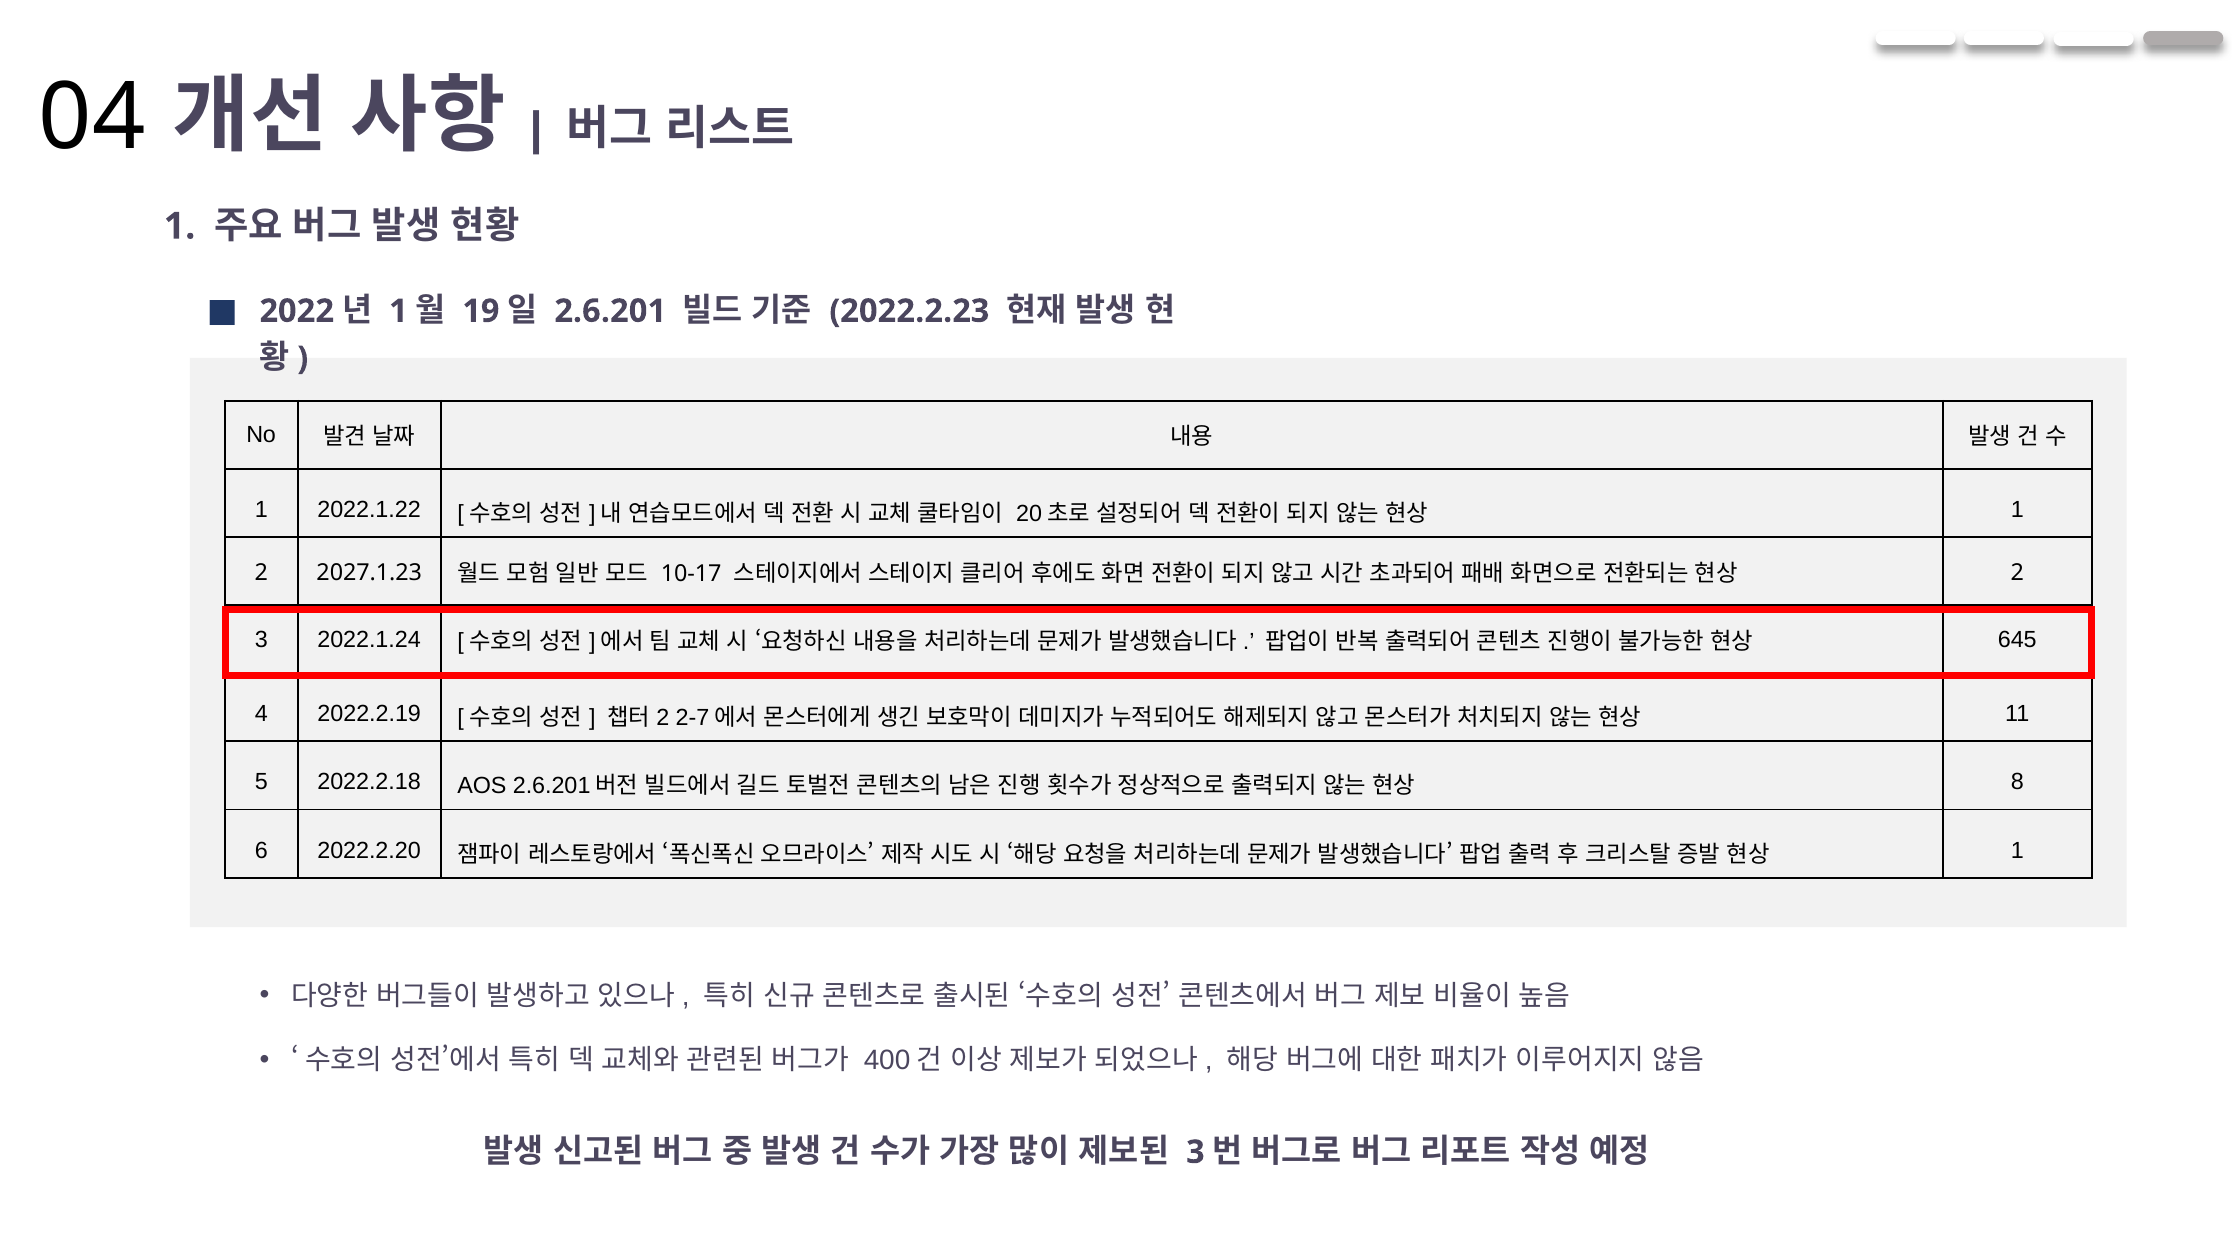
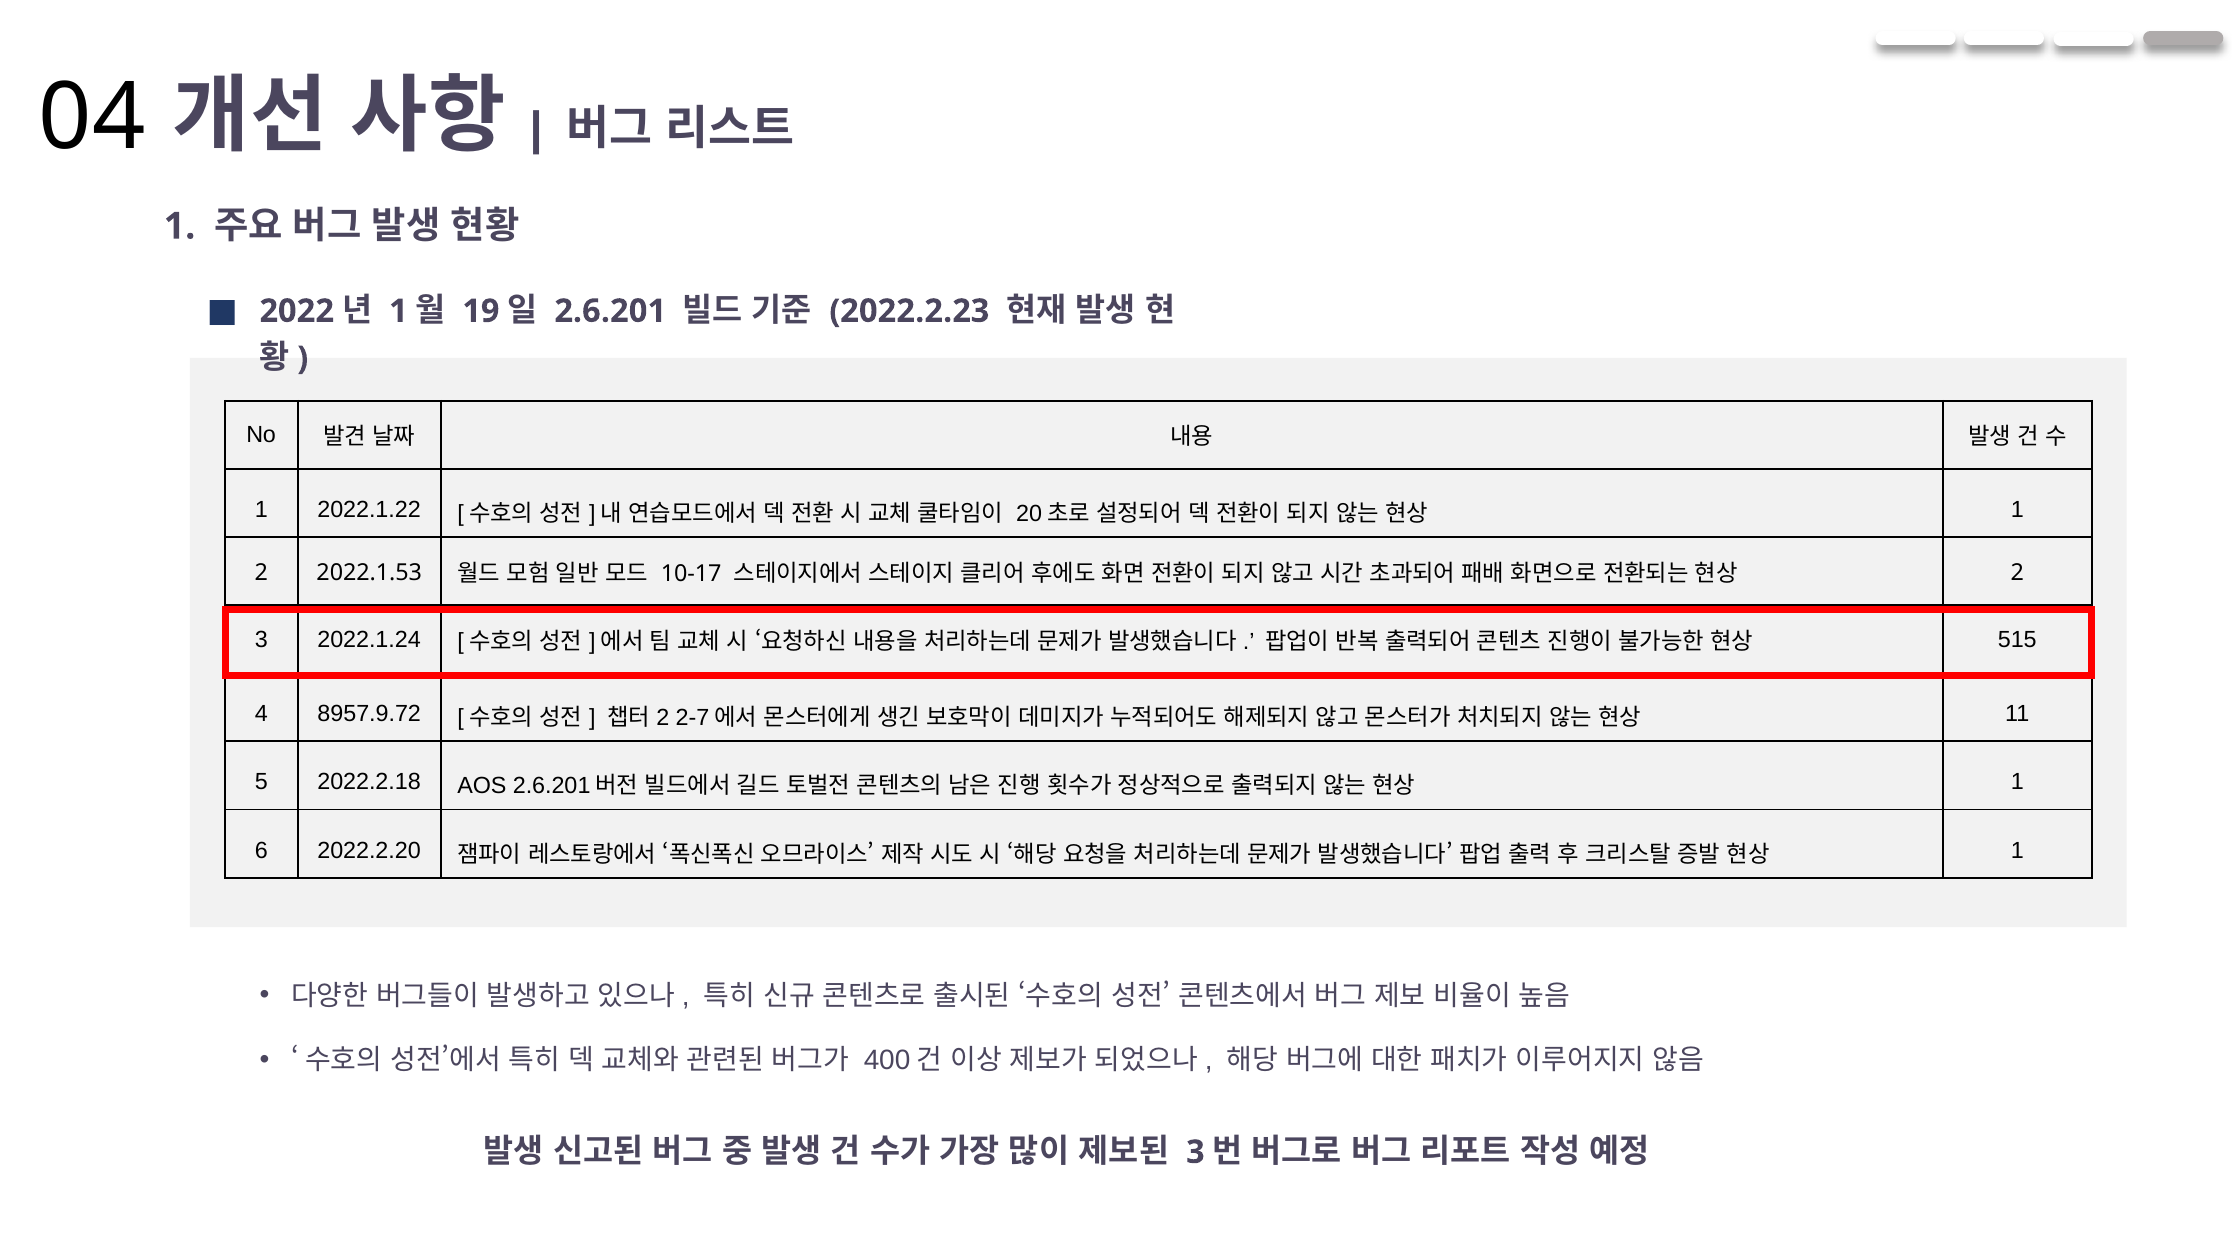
2027.1.23: 2027.1.23 -> 2022.1.53
645: 645 -> 515
2022.2.19: 2022.2.19 -> 8957.9.72
8 at (2017, 782): 8 -> 1
